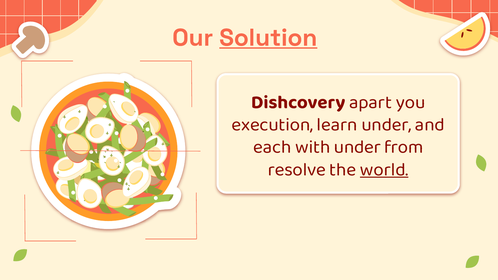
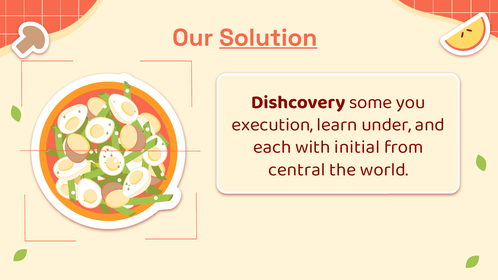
apart: apart -> some
with under: under -> initial
resolve: resolve -> central
world underline: present -> none
